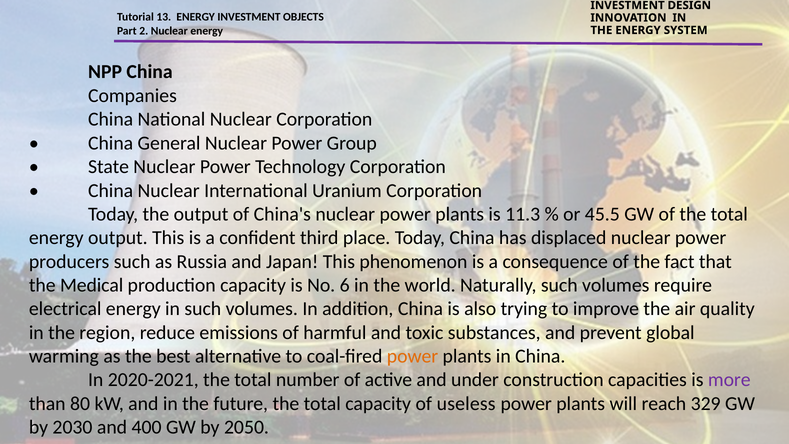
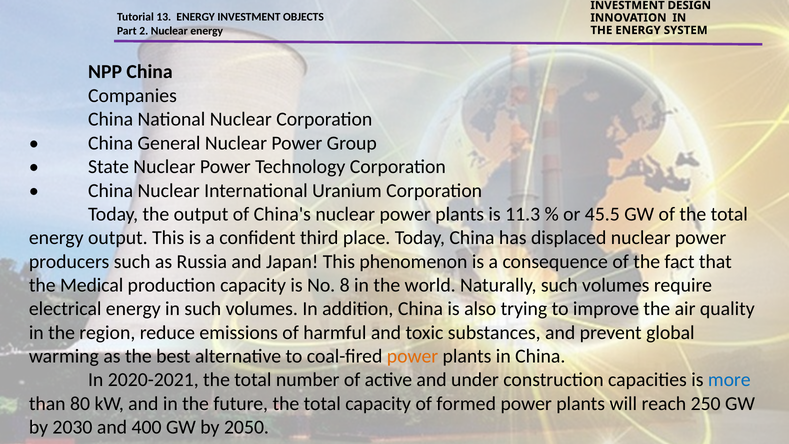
6: 6 -> 8
more colour: purple -> blue
useless: useless -> formed
329: 329 -> 250
